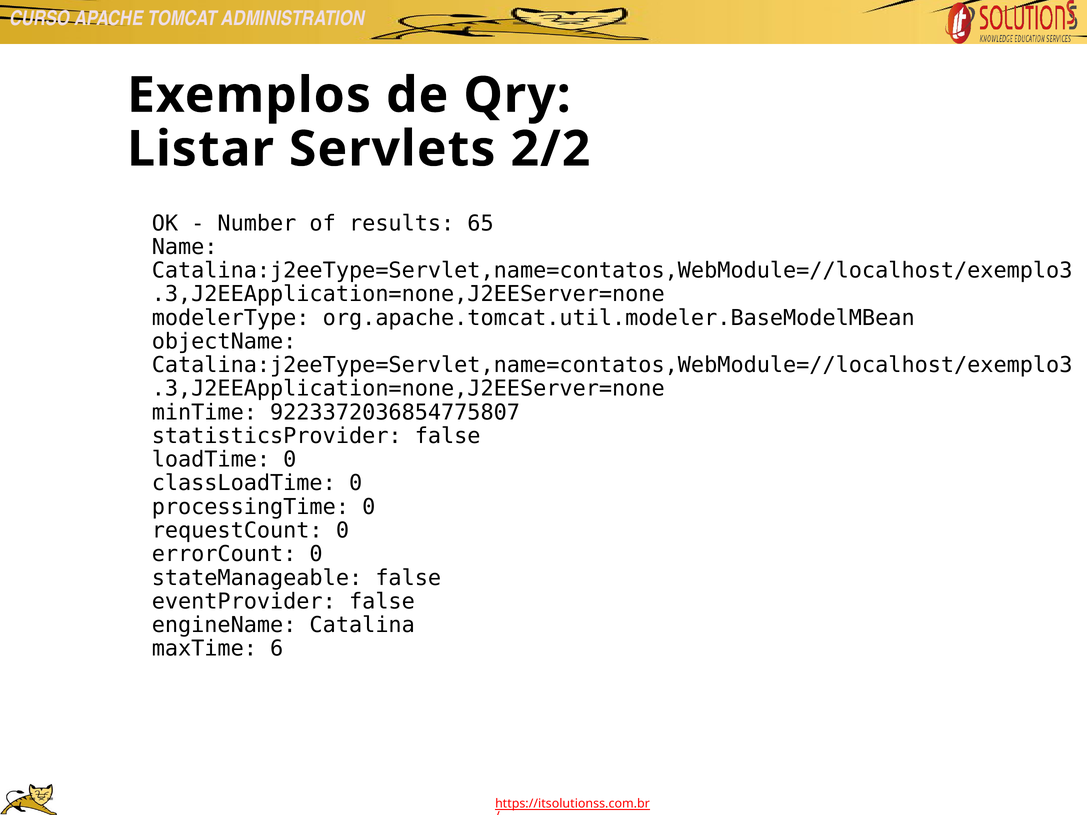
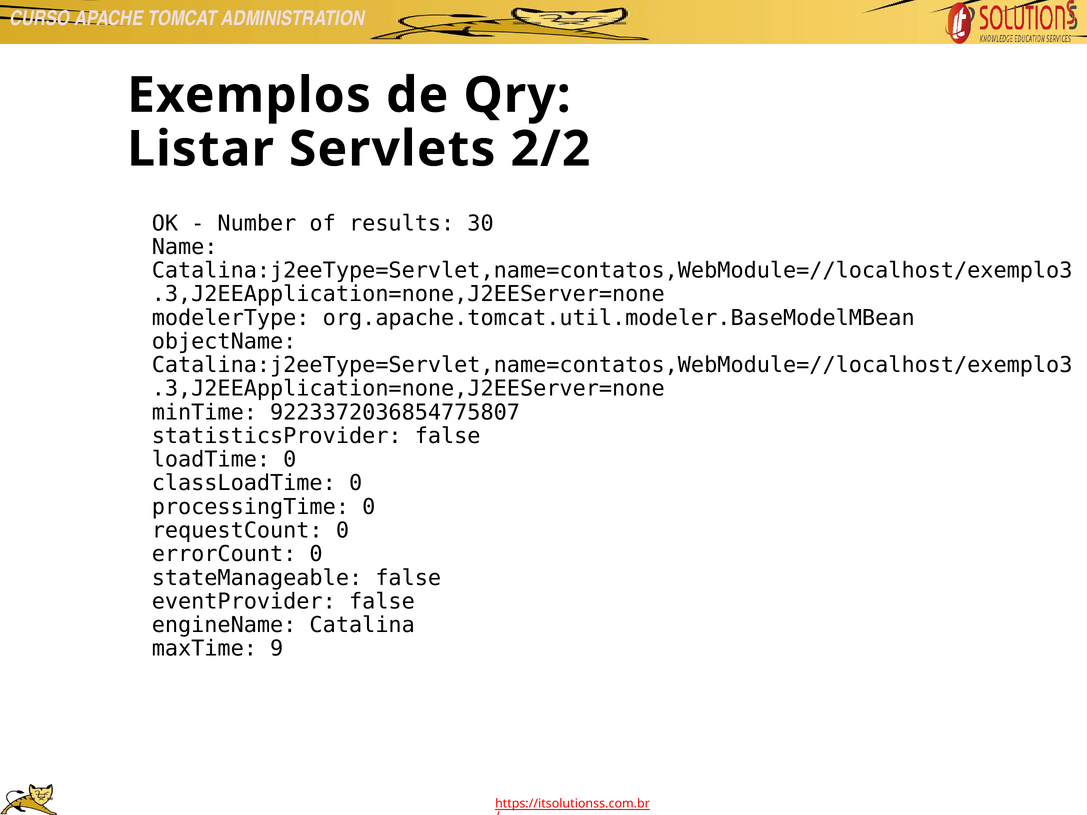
65: 65 -> 30
6: 6 -> 9
